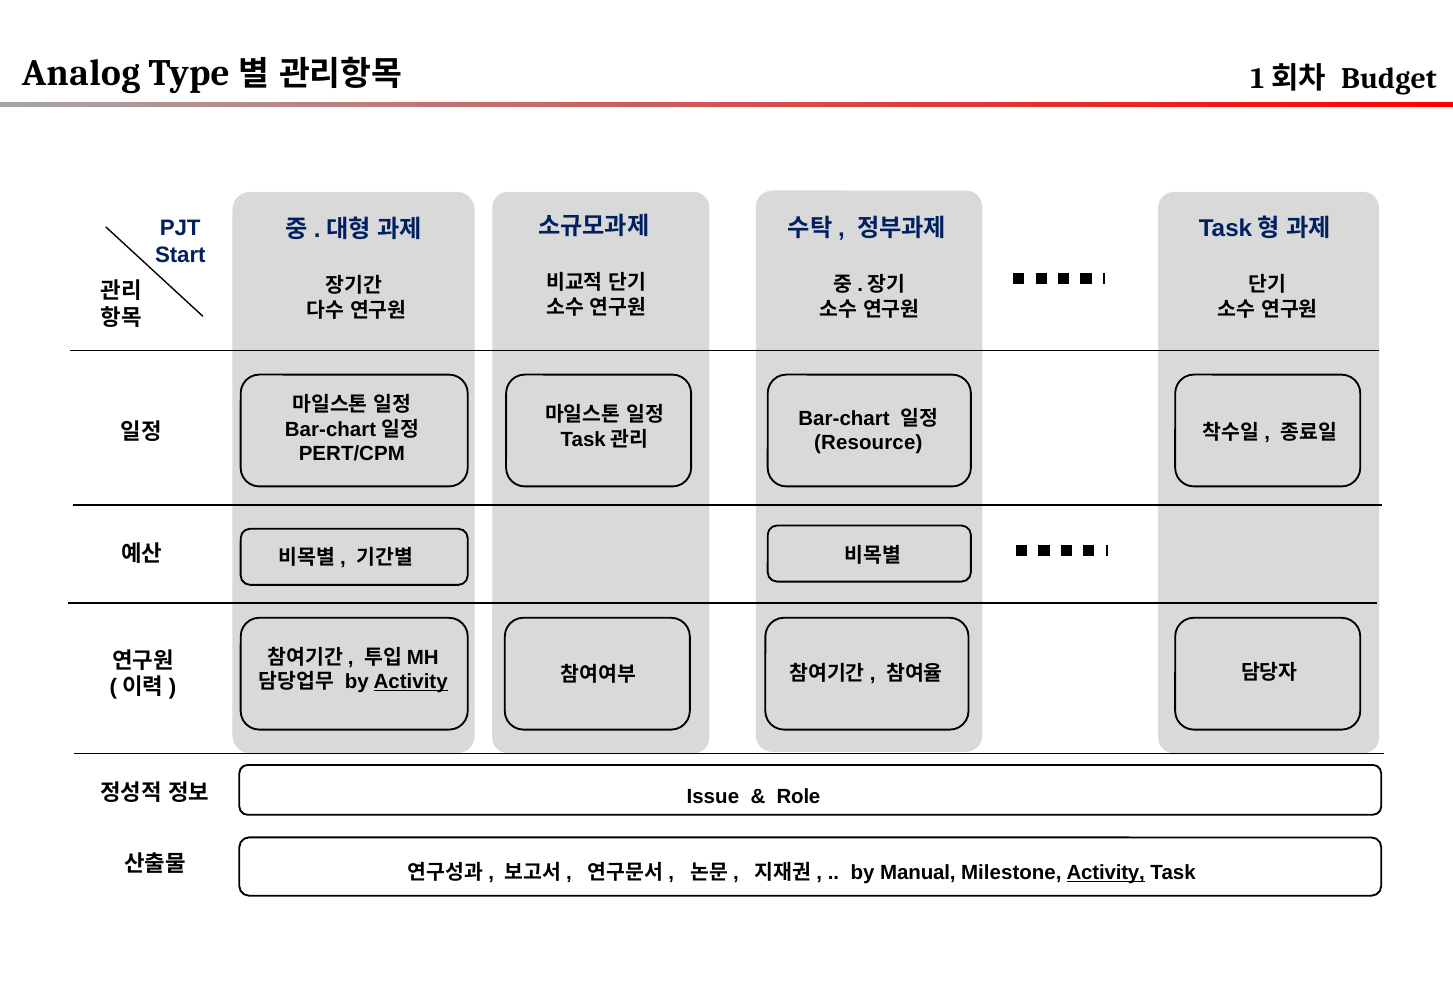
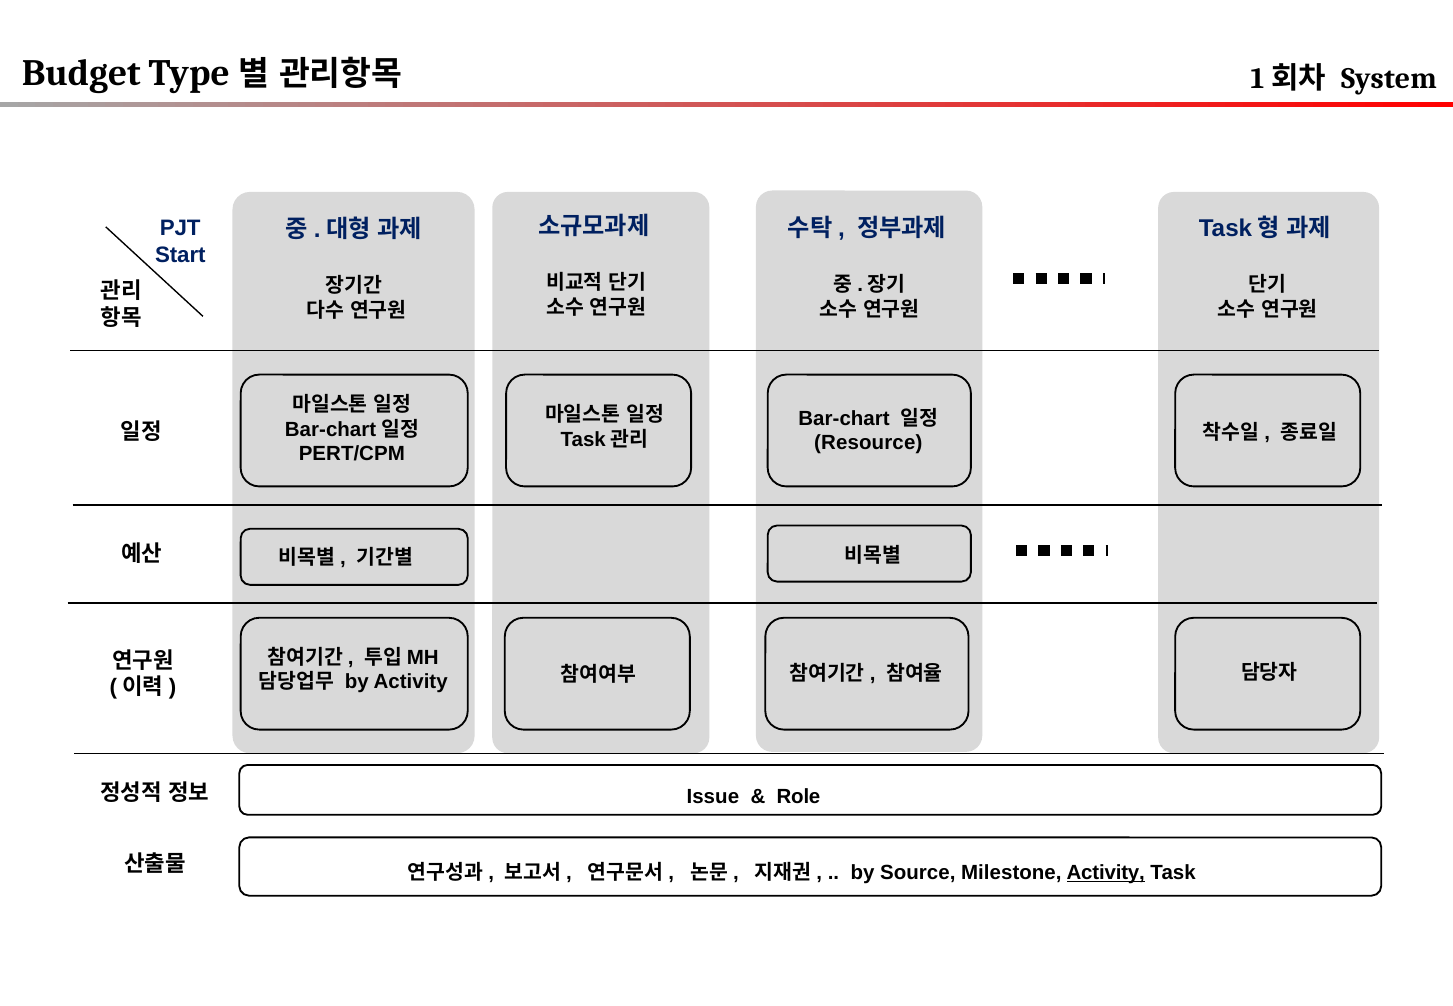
Analog: Analog -> Budget
Budget: Budget -> System
Activity at (411, 682) underline: present -> none
Manual: Manual -> Source
